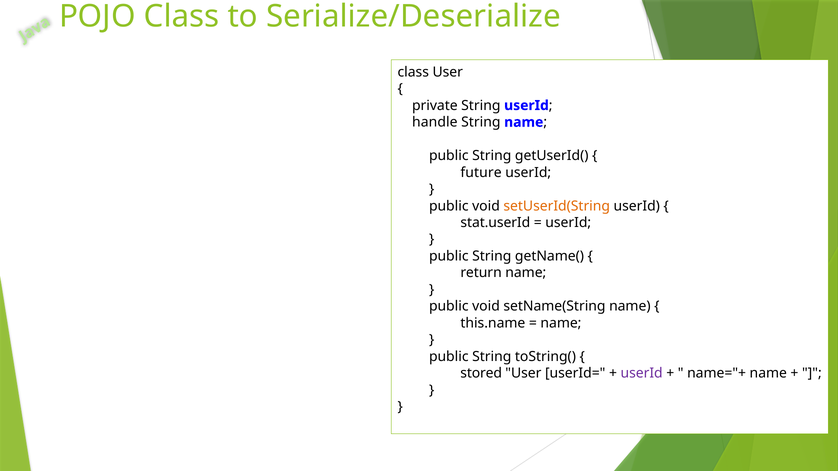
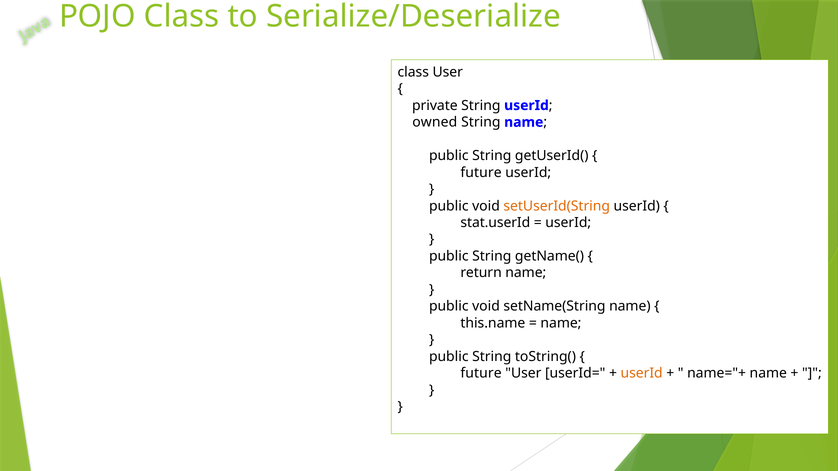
handle: handle -> owned
stored at (481, 374): stored -> future
userId at (642, 374) colour: purple -> orange
